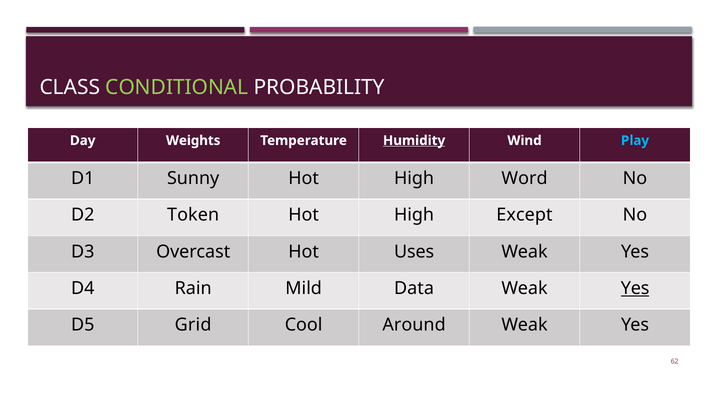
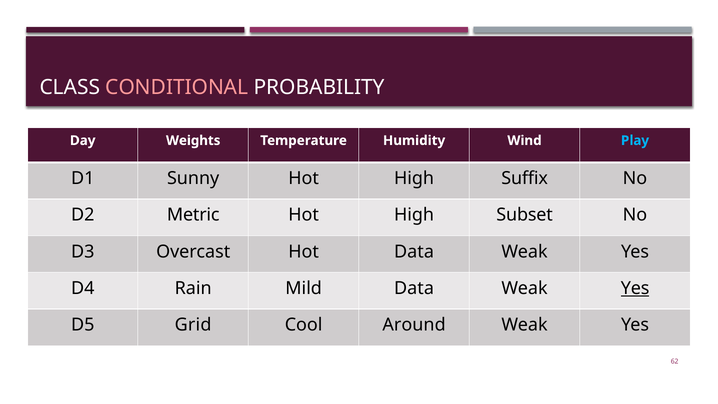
CONDITIONAL colour: light green -> pink
Humidity underline: present -> none
Word: Word -> Suffix
Token: Token -> Metric
Except: Except -> Subset
Hot Uses: Uses -> Data
